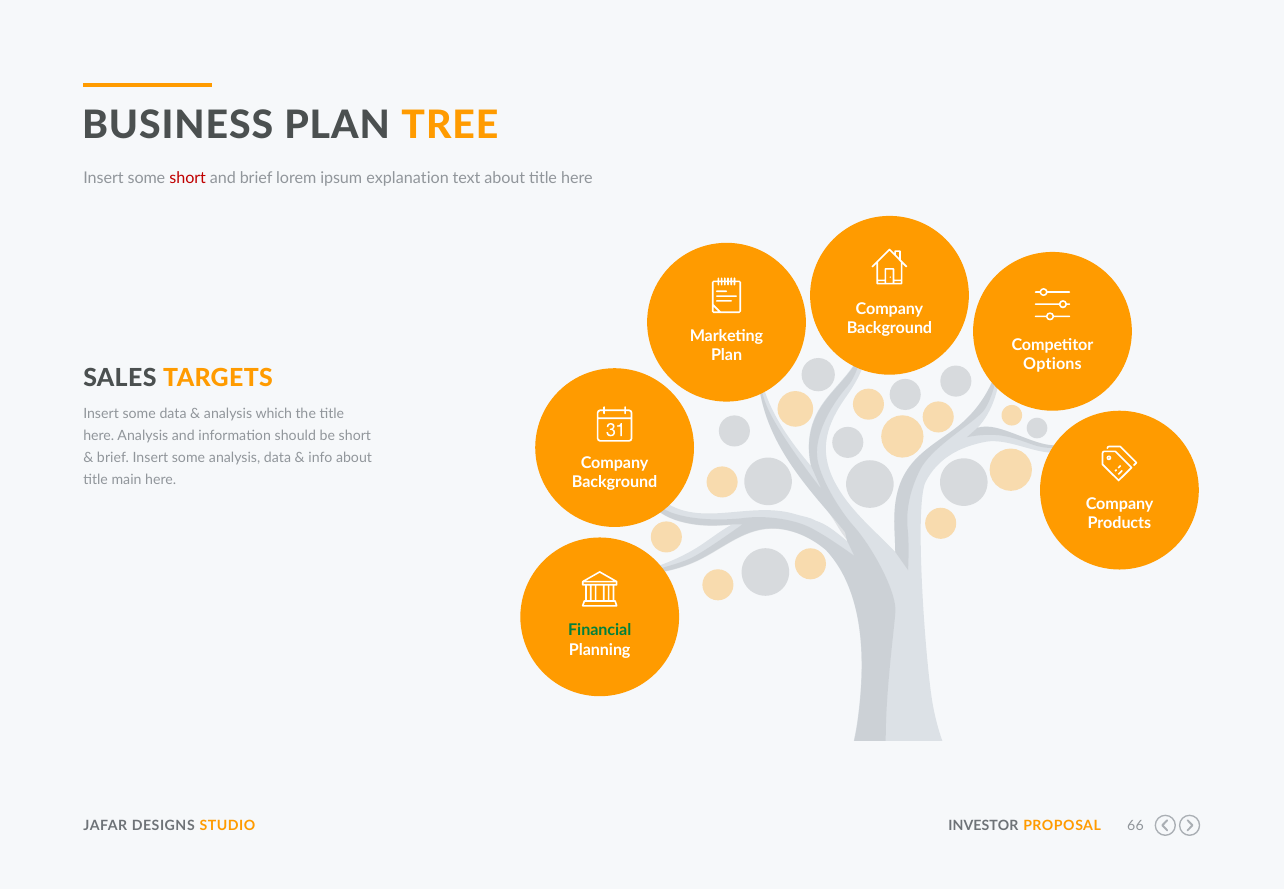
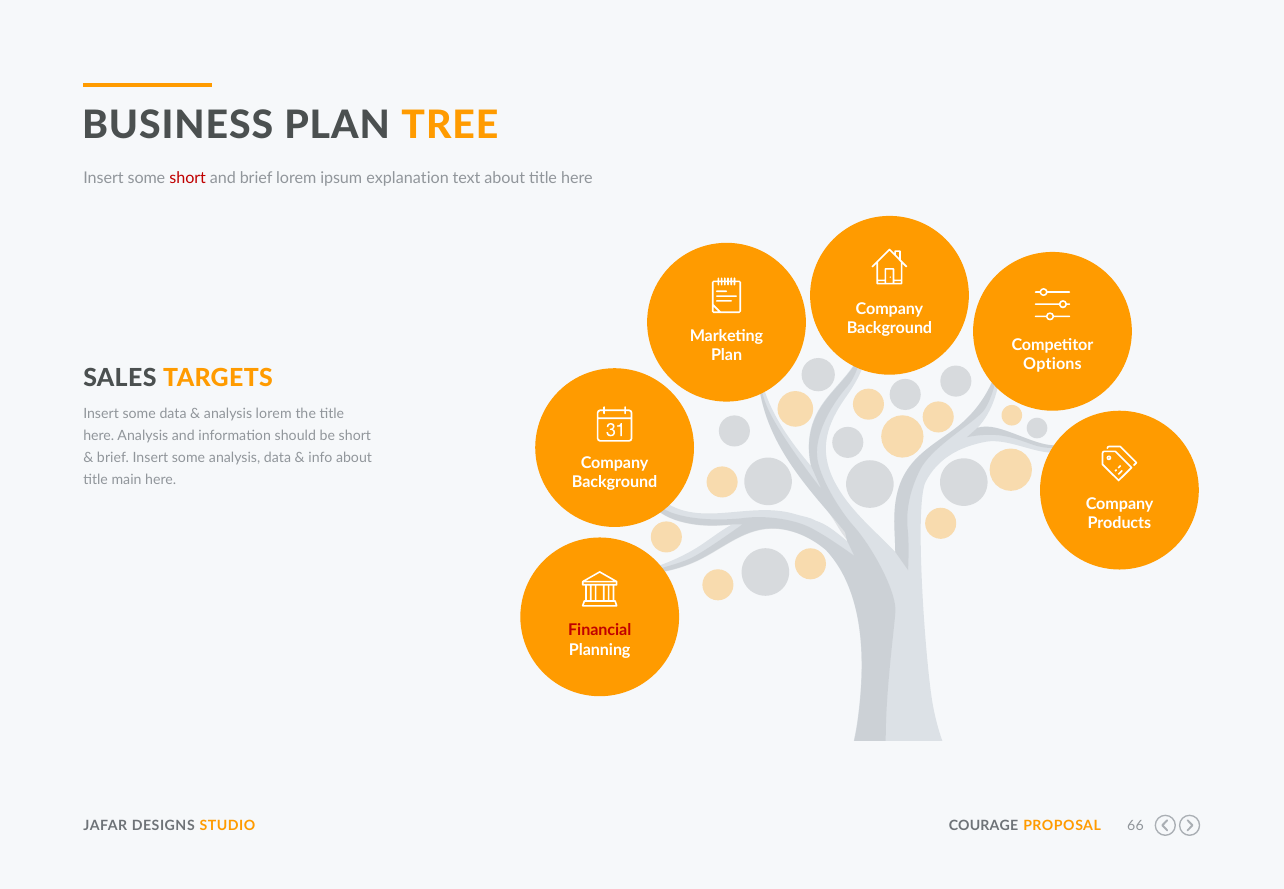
analysis which: which -> lorem
Financial colour: green -> red
INVESTOR: INVESTOR -> COURAGE
